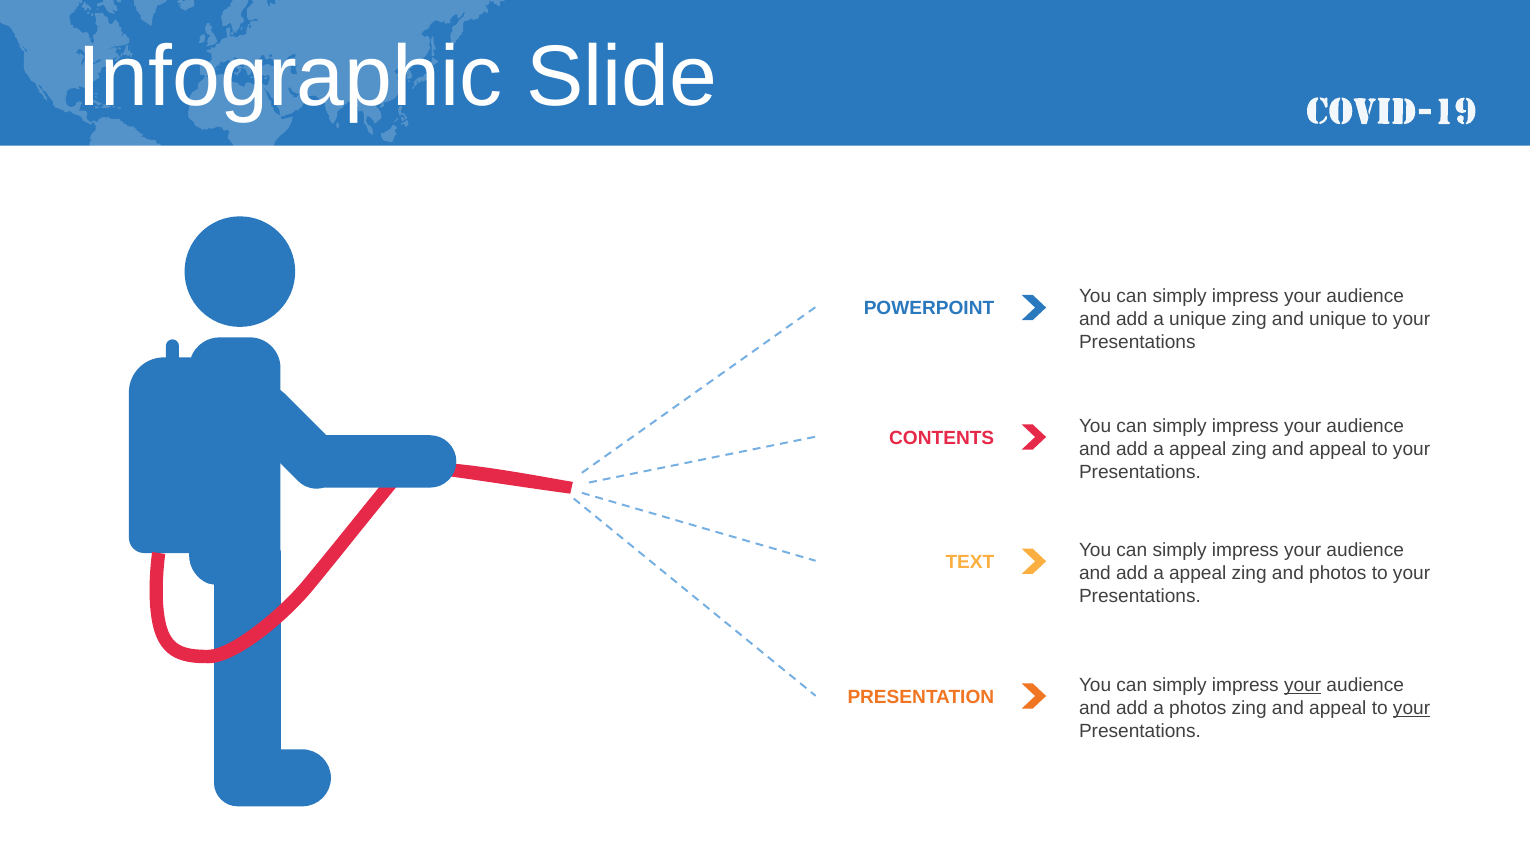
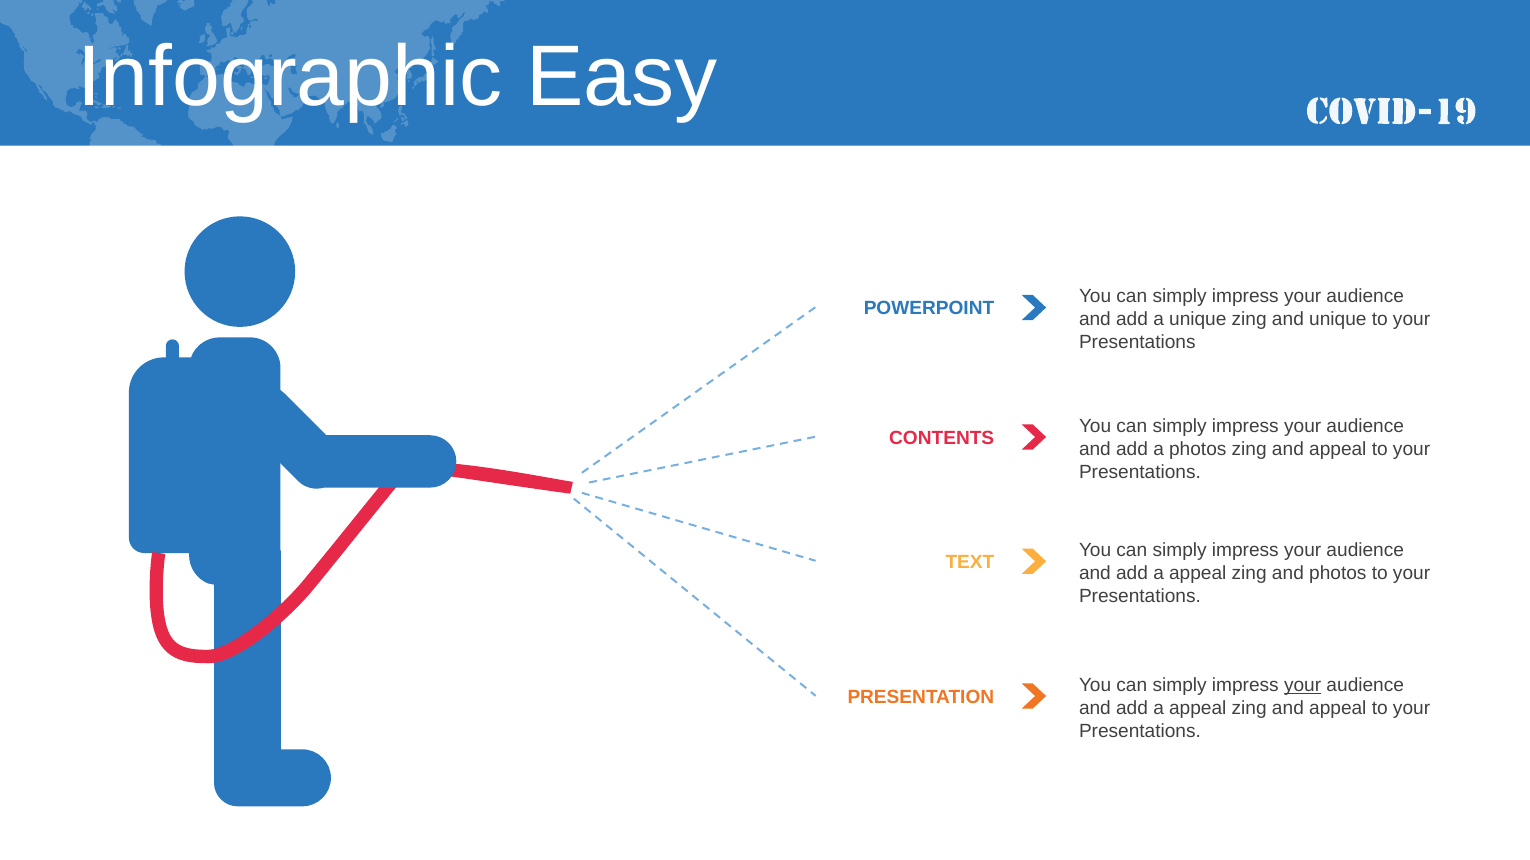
Slide: Slide -> Easy
appeal at (1198, 449): appeal -> photos
photos at (1198, 708): photos -> appeal
your at (1412, 708) underline: present -> none
